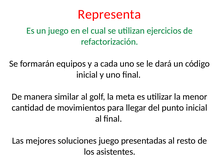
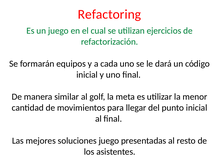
Representa: Representa -> Refactoring
